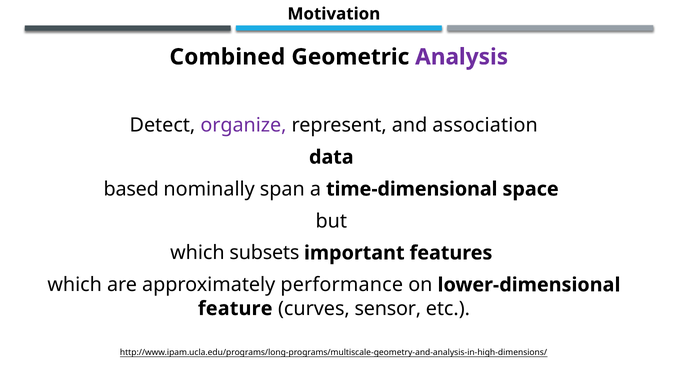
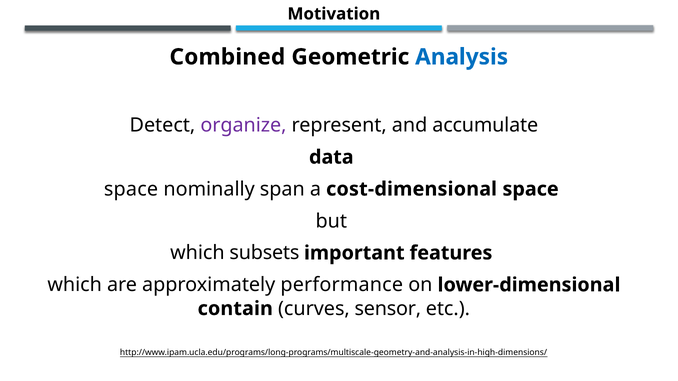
Analysis colour: purple -> blue
association: association -> accumulate
based at (131, 189): based -> space
time-dimensional: time-dimensional -> cost-dimensional
feature: feature -> contain
